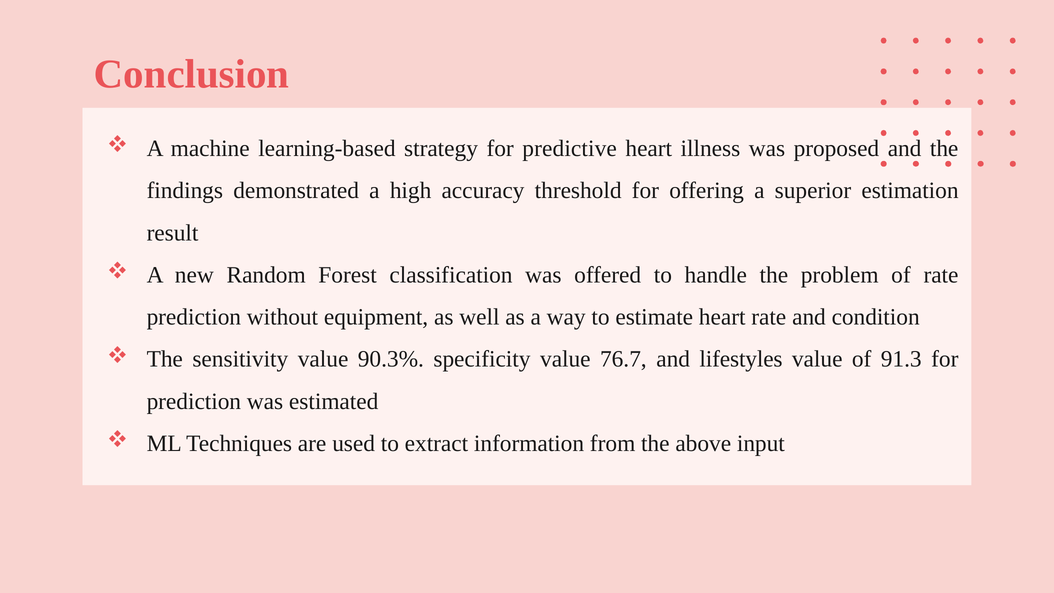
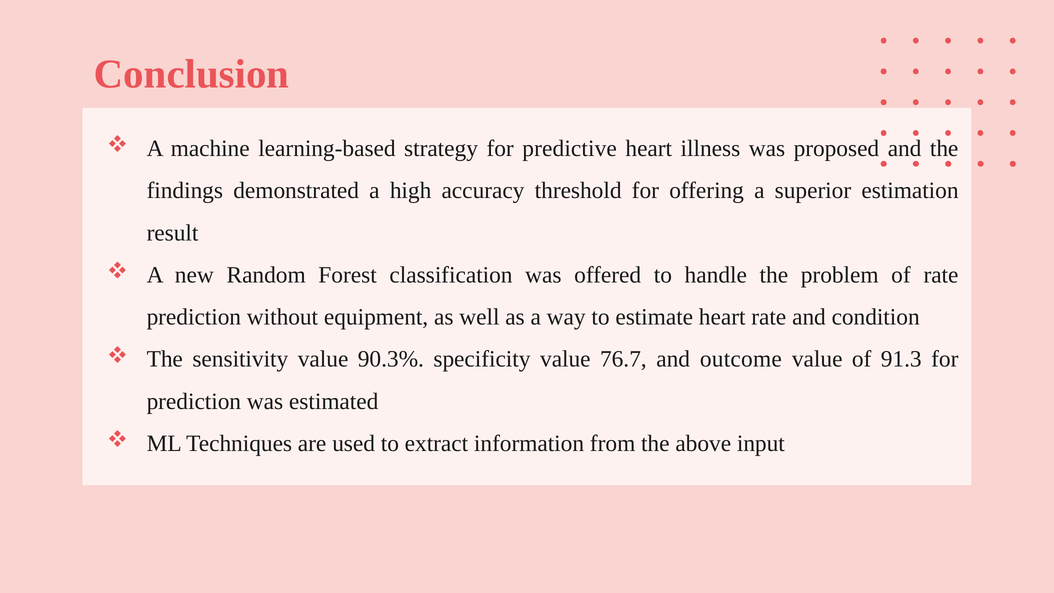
lifestyles: lifestyles -> outcome
